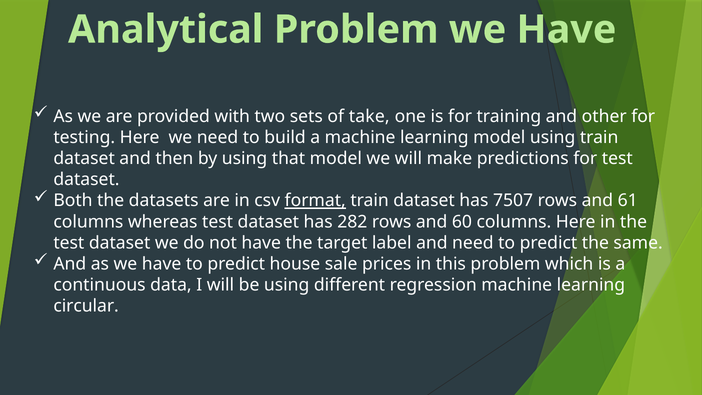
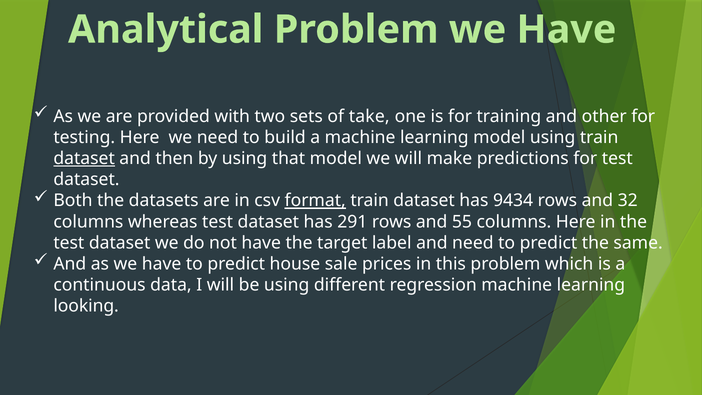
dataset at (84, 159) underline: none -> present
7507: 7507 -> 9434
61: 61 -> 32
282: 282 -> 291
60: 60 -> 55
circular: circular -> looking
